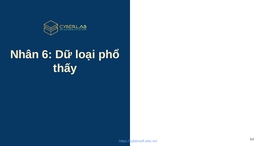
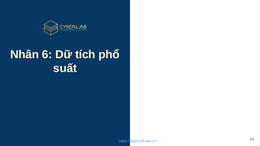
loại: loại -> tích
thấy: thấy -> suất
